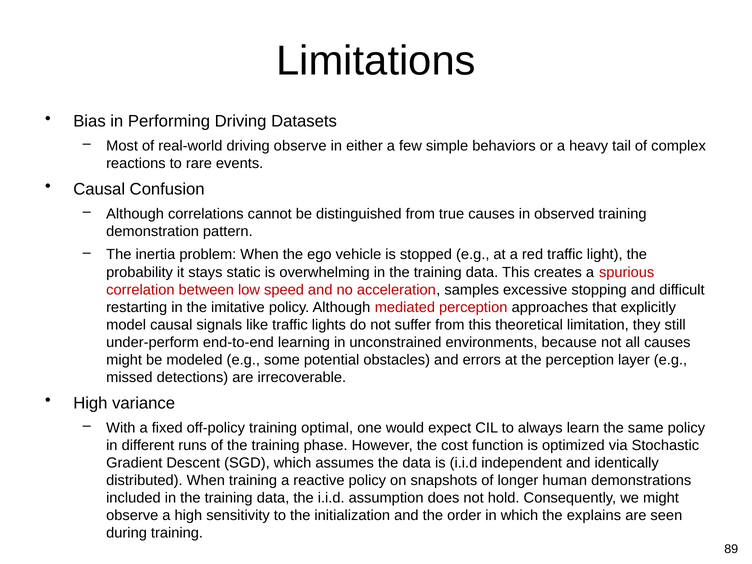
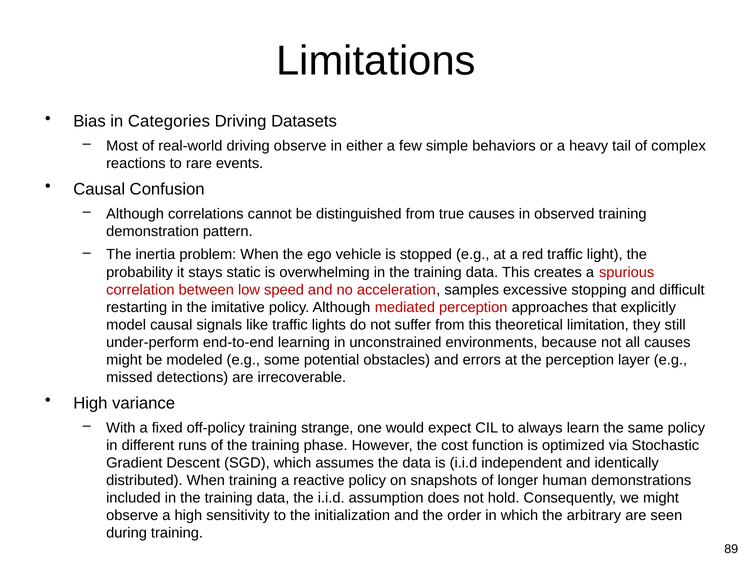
Performing: Performing -> Categories
optimal: optimal -> strange
explains: explains -> arbitrary
